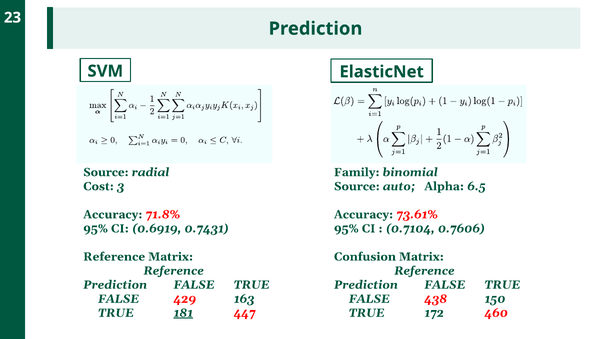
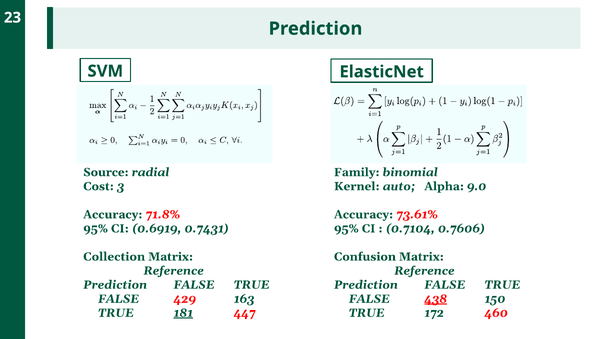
Source at (357, 186): Source -> Kernel
6.5: 6.5 -> 9.0
Reference at (114, 256): Reference -> Collection
438 underline: none -> present
